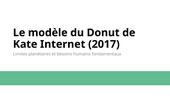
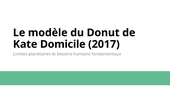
Internet: Internet -> Domicile
